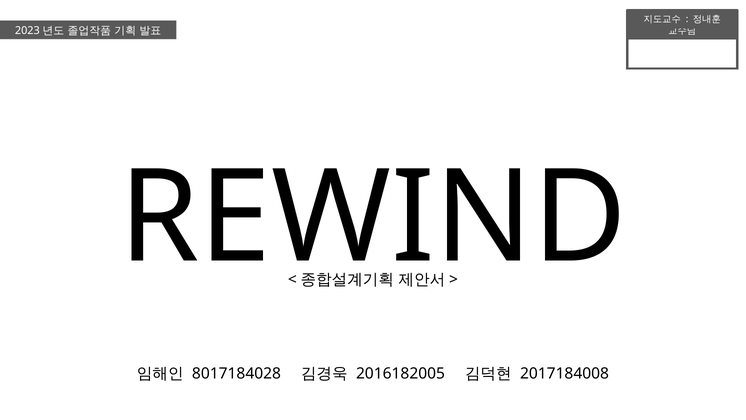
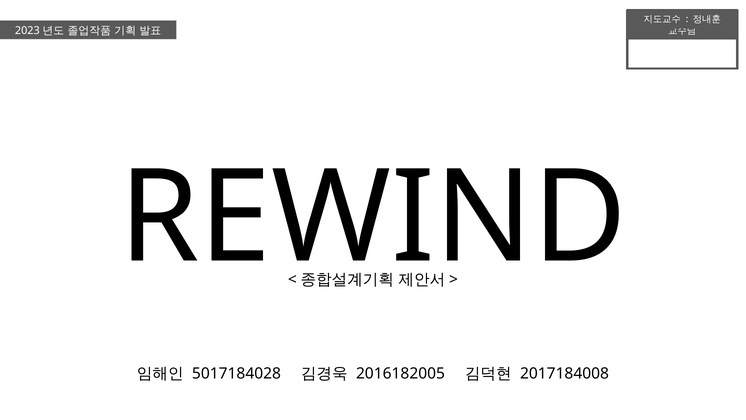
8017184028: 8017184028 -> 5017184028
